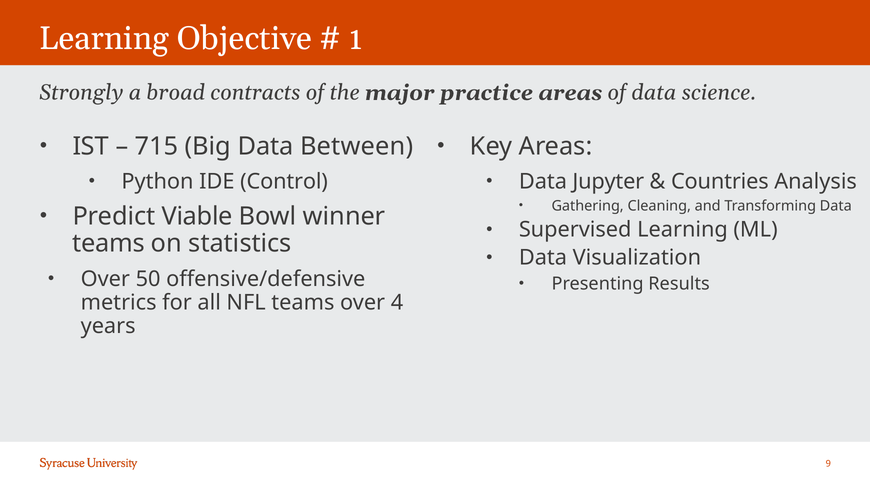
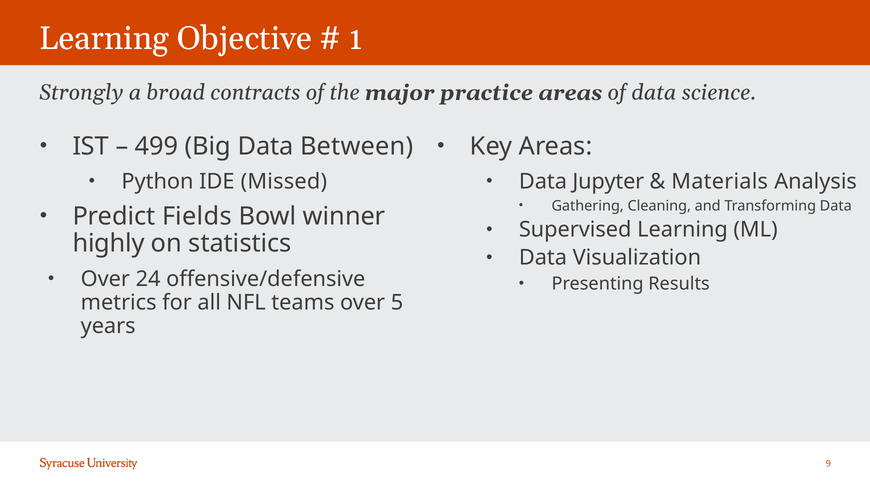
715: 715 -> 499
Control: Control -> Missed
Countries: Countries -> Materials
Viable: Viable -> Fields
teams at (109, 244): teams -> highly
50: 50 -> 24
4: 4 -> 5
